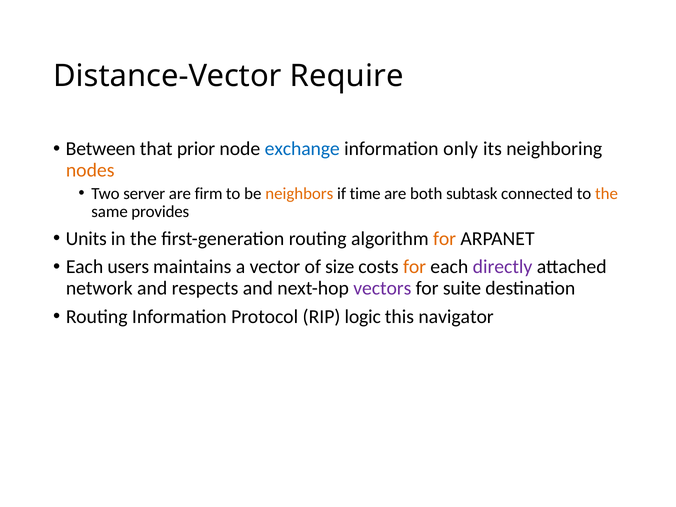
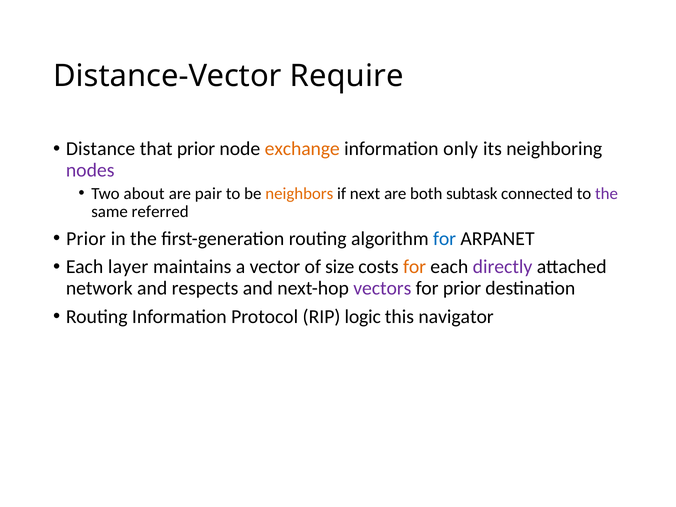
Between: Between -> Distance
exchange colour: blue -> orange
nodes colour: orange -> purple
server: server -> about
firm: firm -> pair
time: time -> next
the at (606, 193) colour: orange -> purple
provides: provides -> referred
Units at (86, 239): Units -> Prior
for at (445, 239) colour: orange -> blue
users: users -> layer
for suite: suite -> prior
